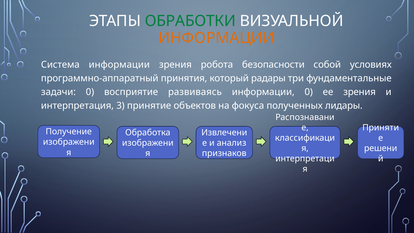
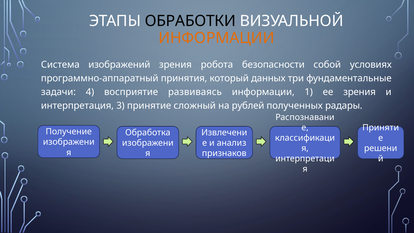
ОБРАБОТКИ colour: green -> black
Система информации: информации -> изображений
радары: радары -> данных
задачи 0: 0 -> 4
информации 0: 0 -> 1
объектов: объектов -> сложный
фокуса: фокуса -> рублей
лидары: лидары -> радары
